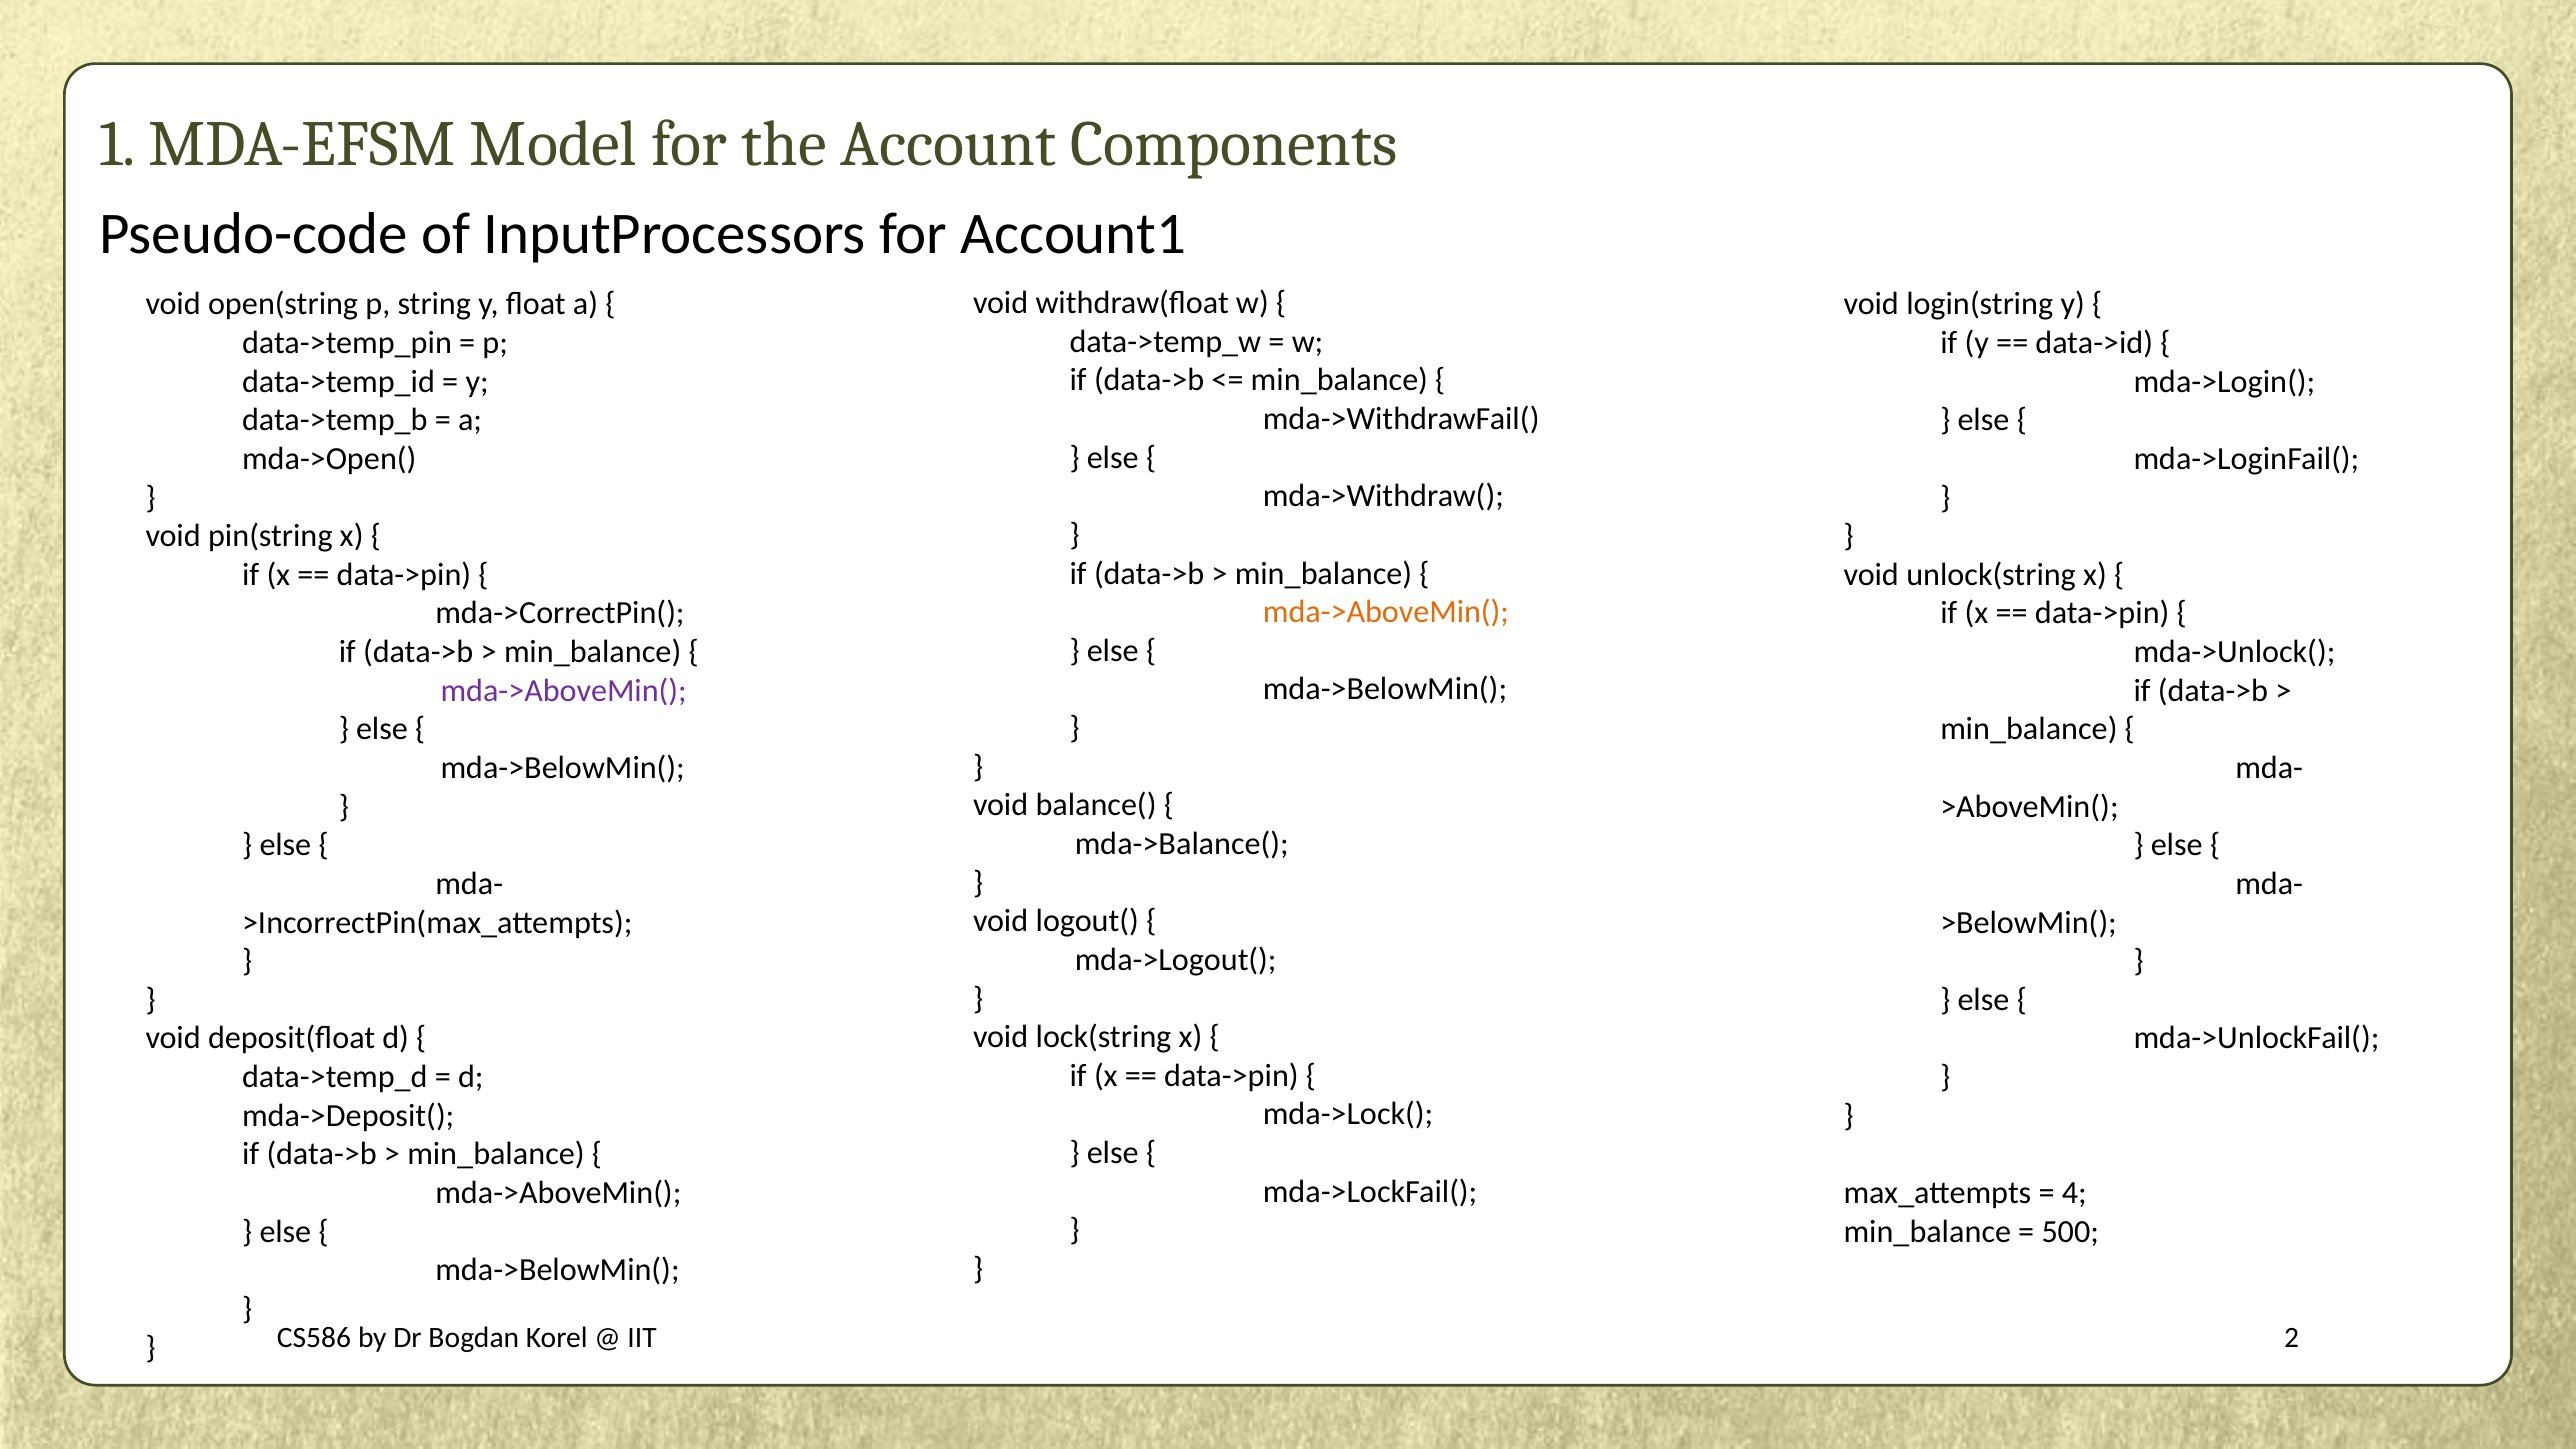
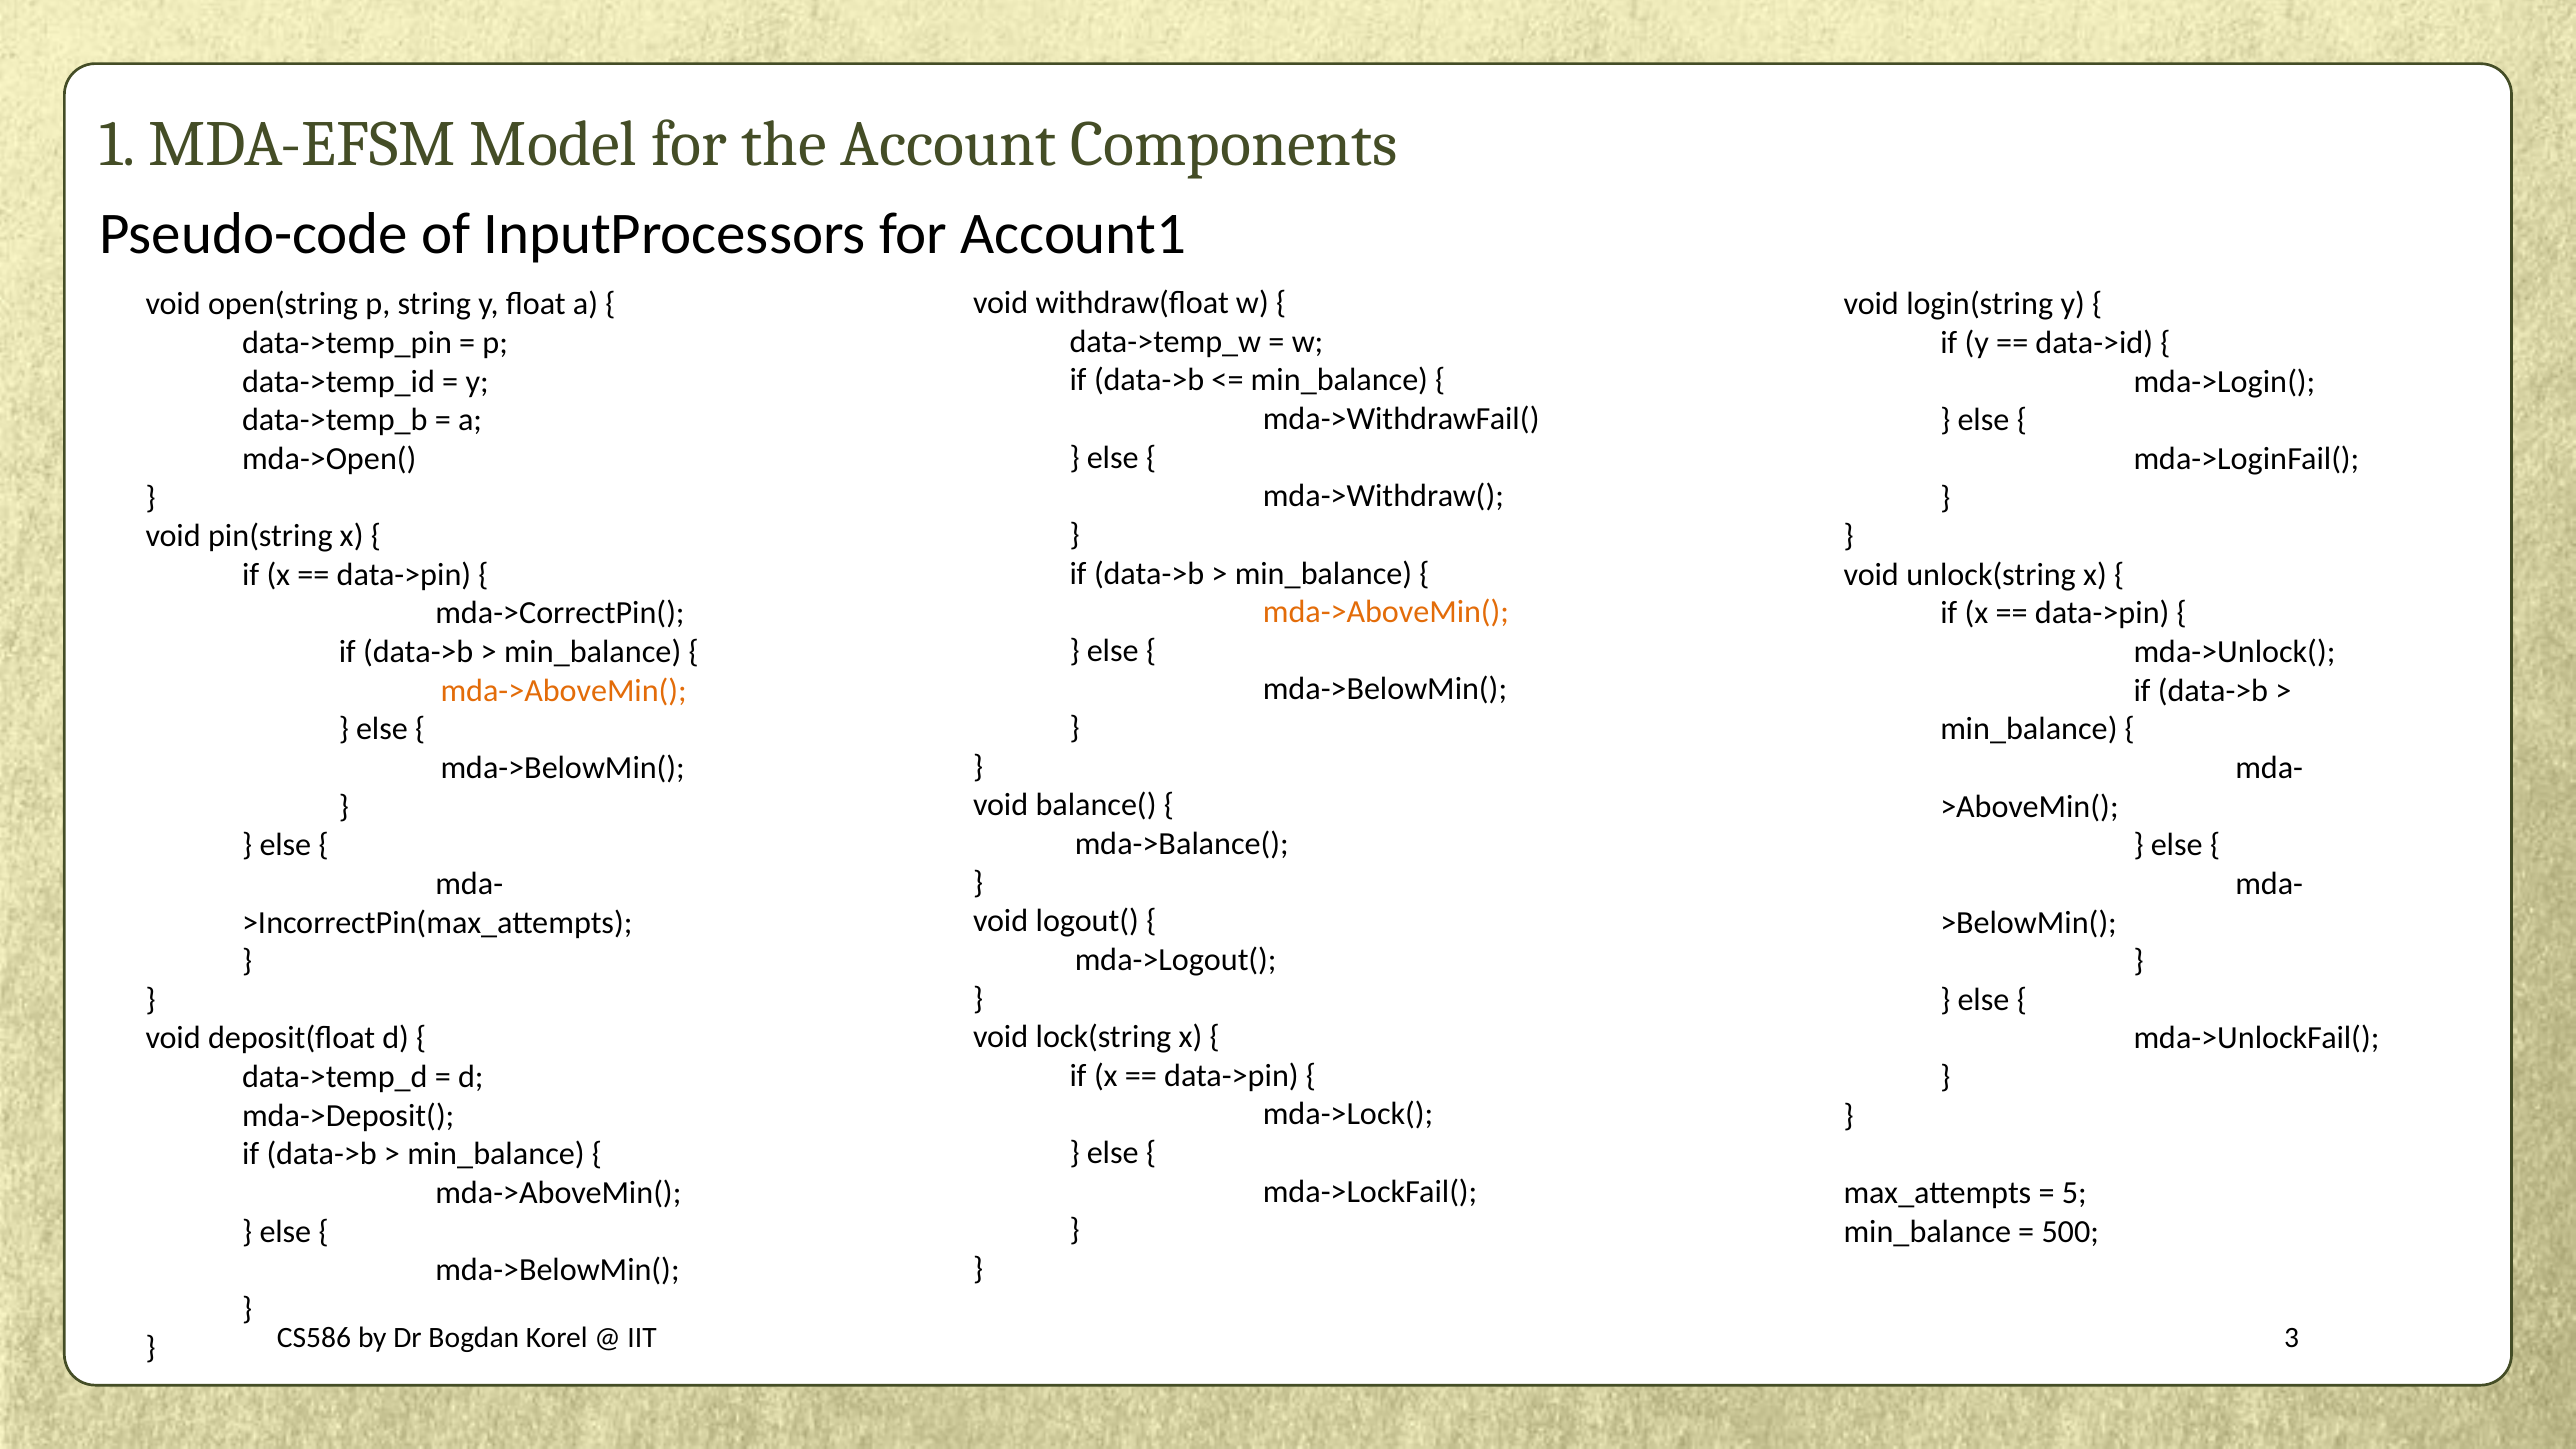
mda->AboveMin( at (564, 691) colour: purple -> orange
4: 4 -> 5
2: 2 -> 3
